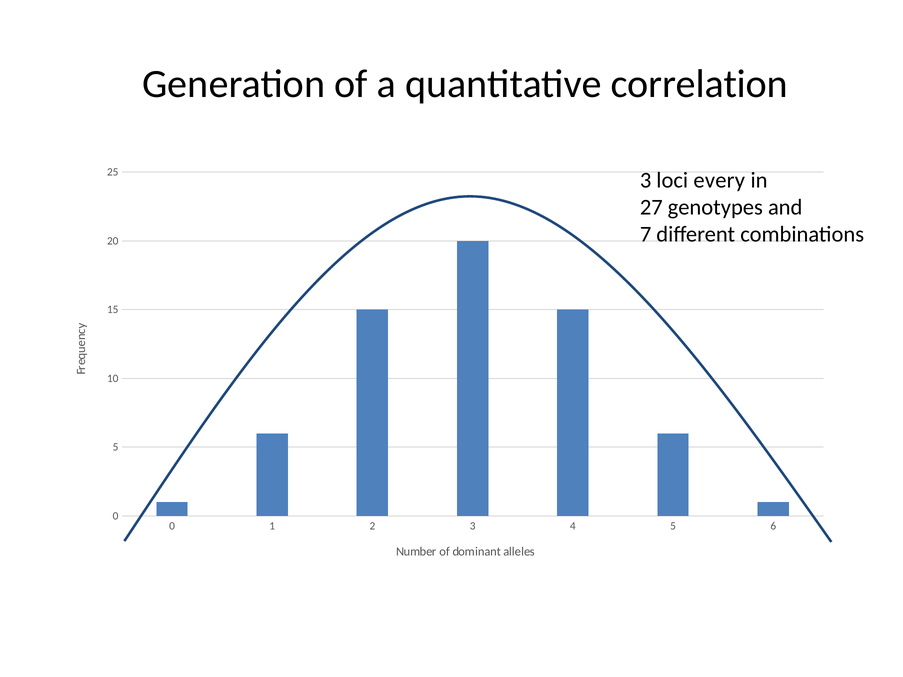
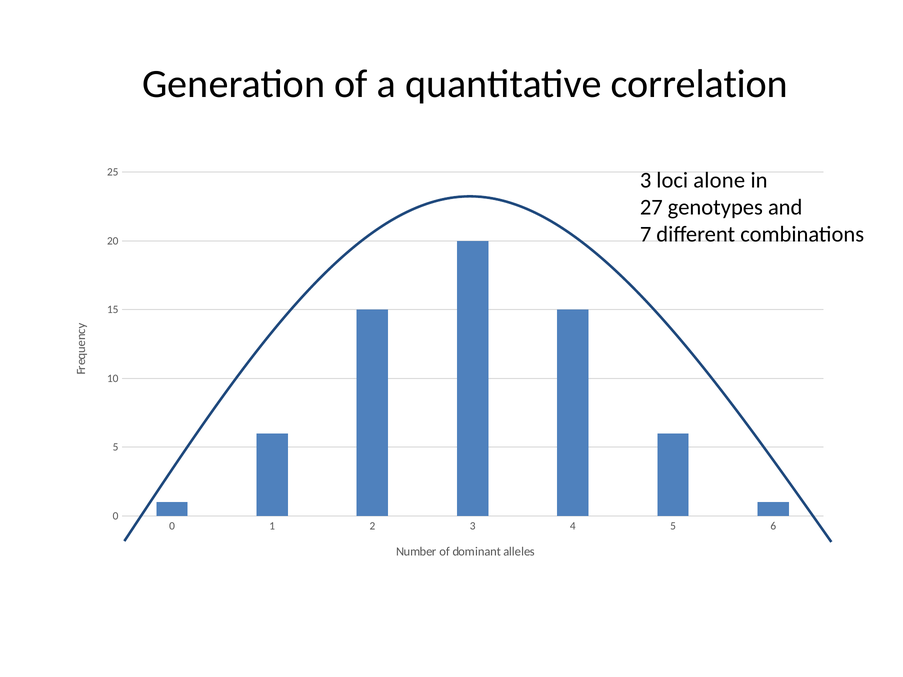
every: every -> alone
